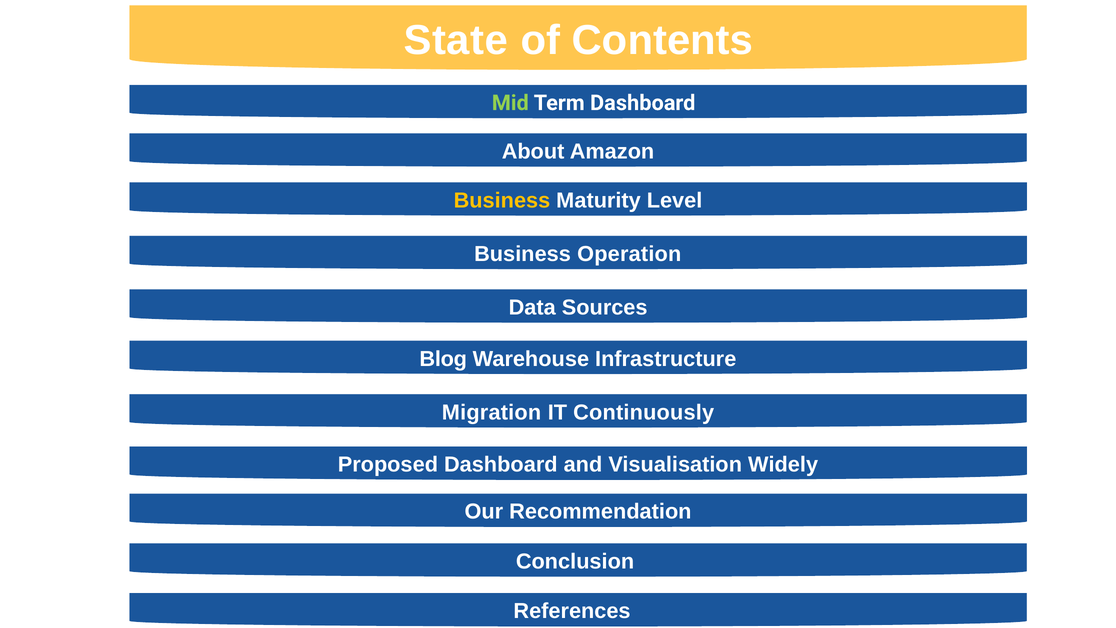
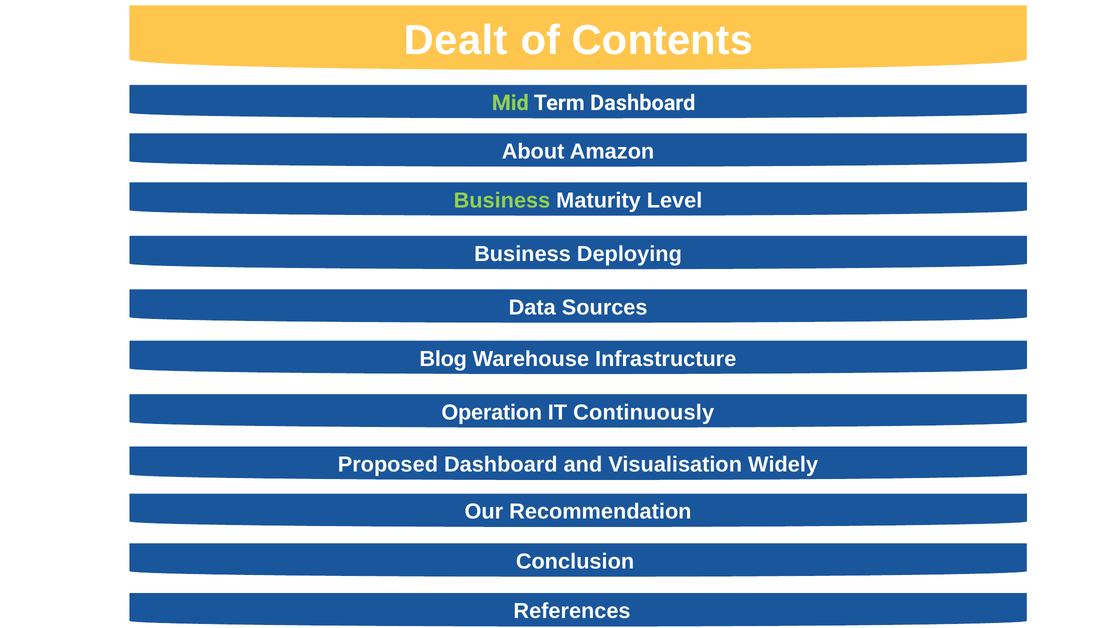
State: State -> Dealt
Business at (502, 200) colour: yellow -> light green
Operation: Operation -> Deploying
Migration: Migration -> Operation
